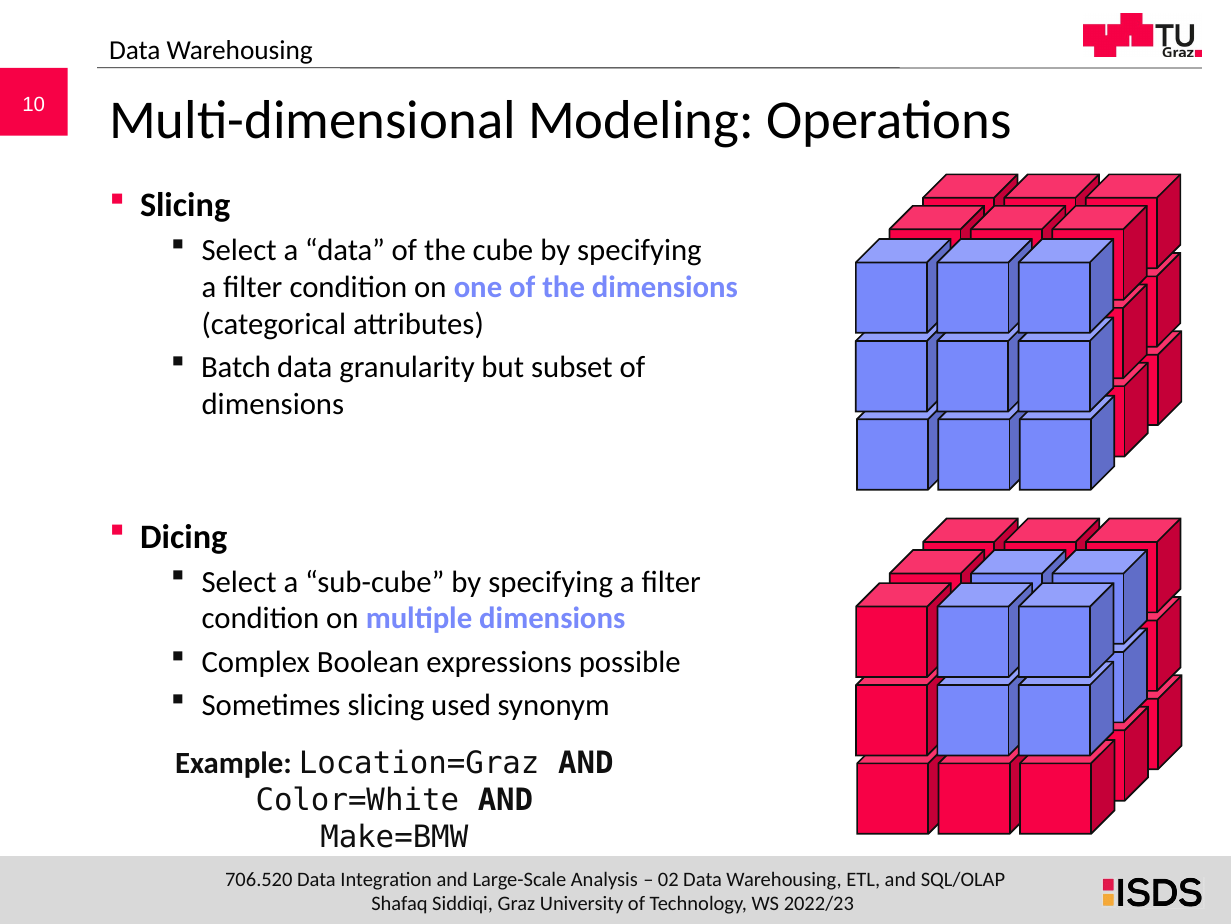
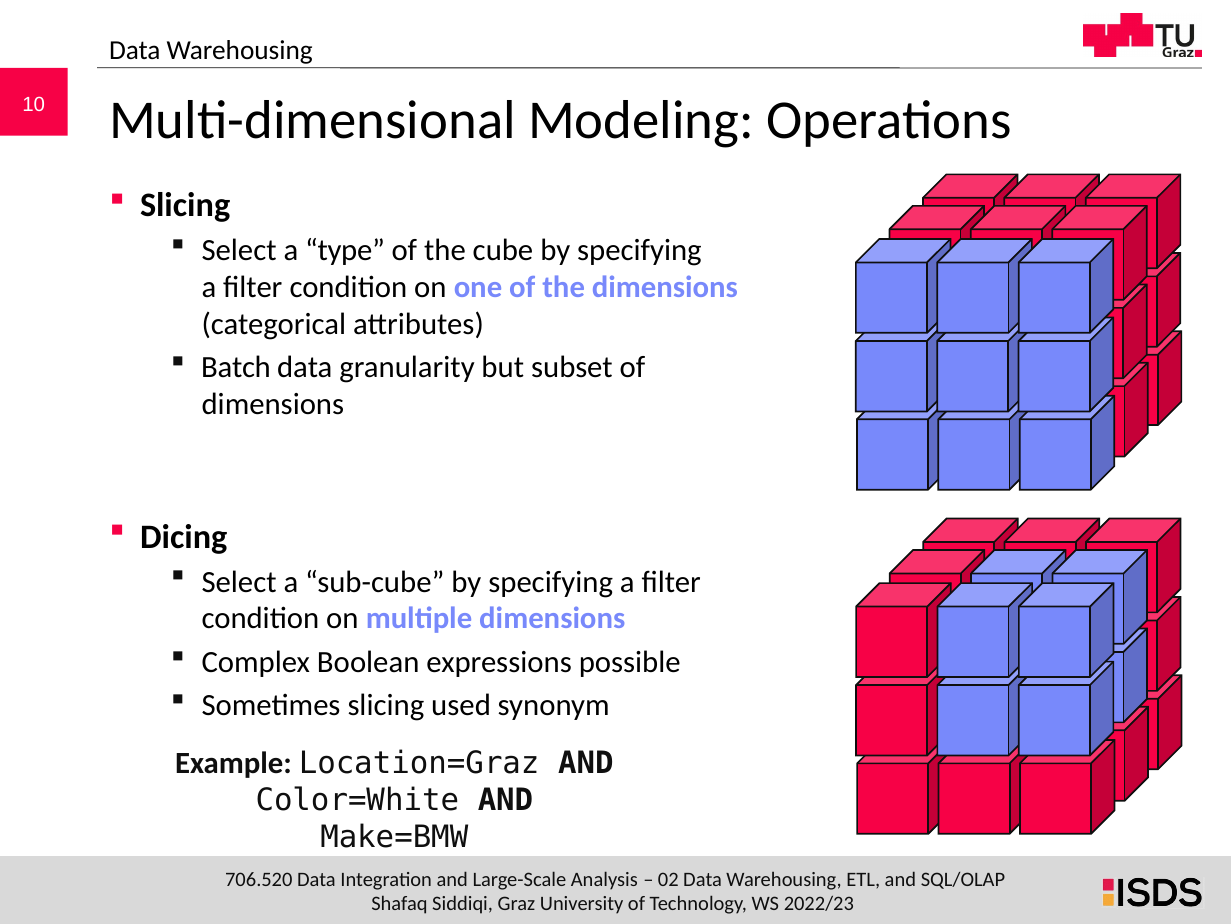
a data: data -> type
